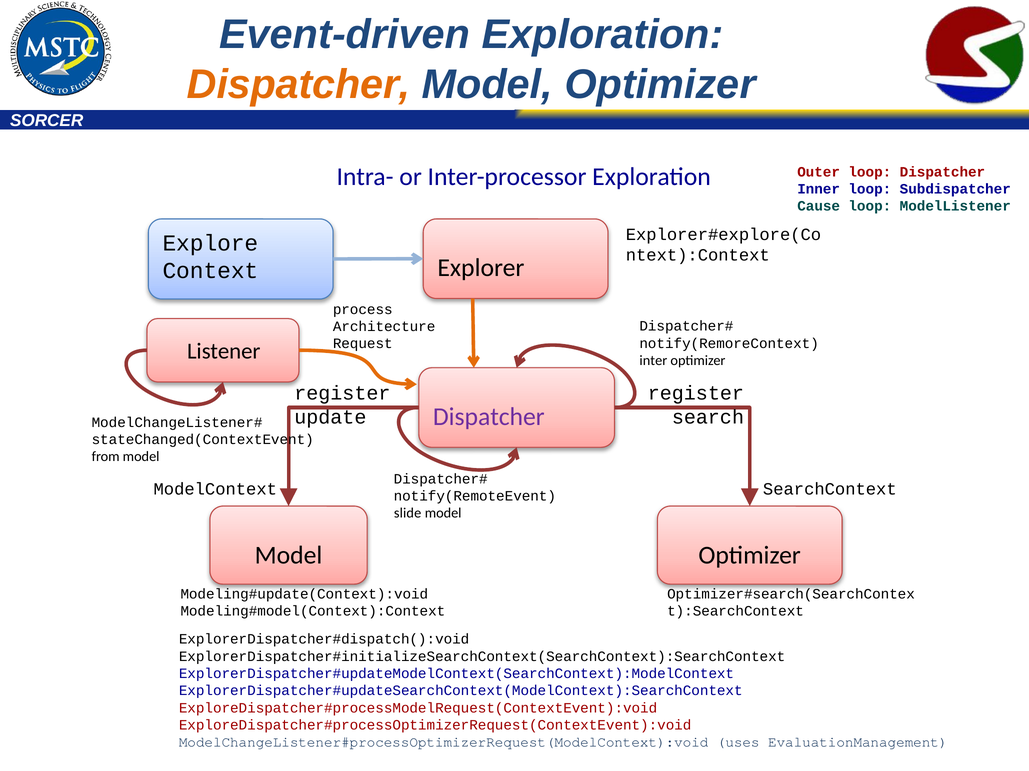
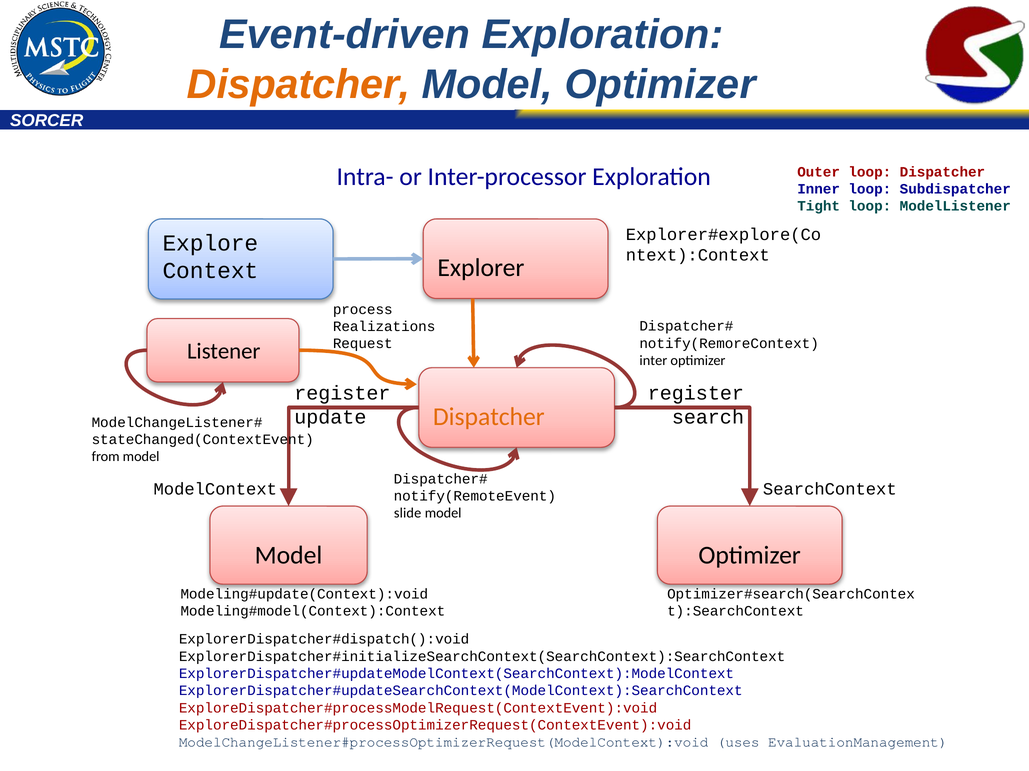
Cause: Cause -> Tight
Architecture: Architecture -> Realizations
Dispatcher at (489, 417) colour: purple -> orange
